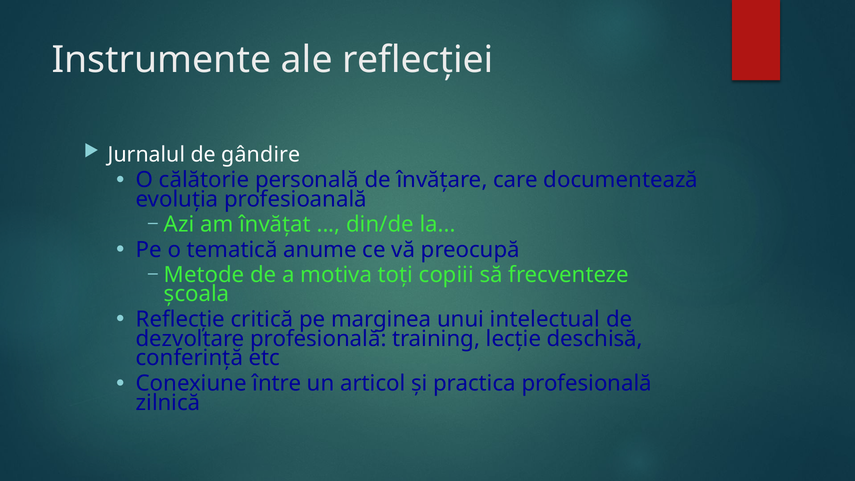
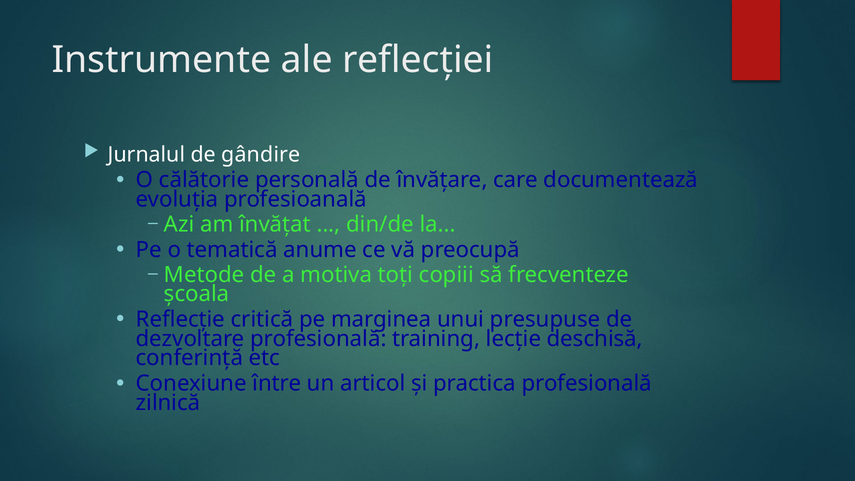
intelectual: intelectual -> presupuse
